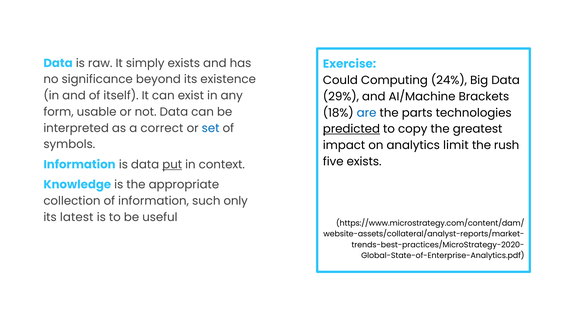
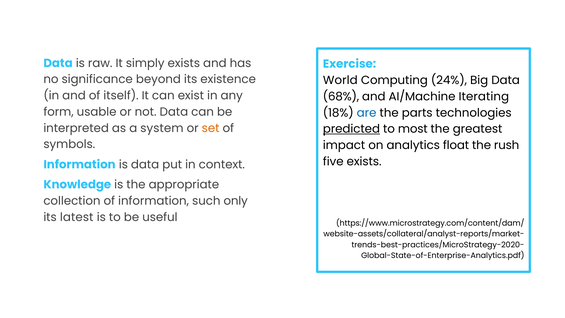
Could: Could -> World
29%: 29% -> 68%
Brackets: Brackets -> Iterating
correct: correct -> system
set colour: blue -> orange
copy: copy -> most
limit: limit -> float
put underline: present -> none
